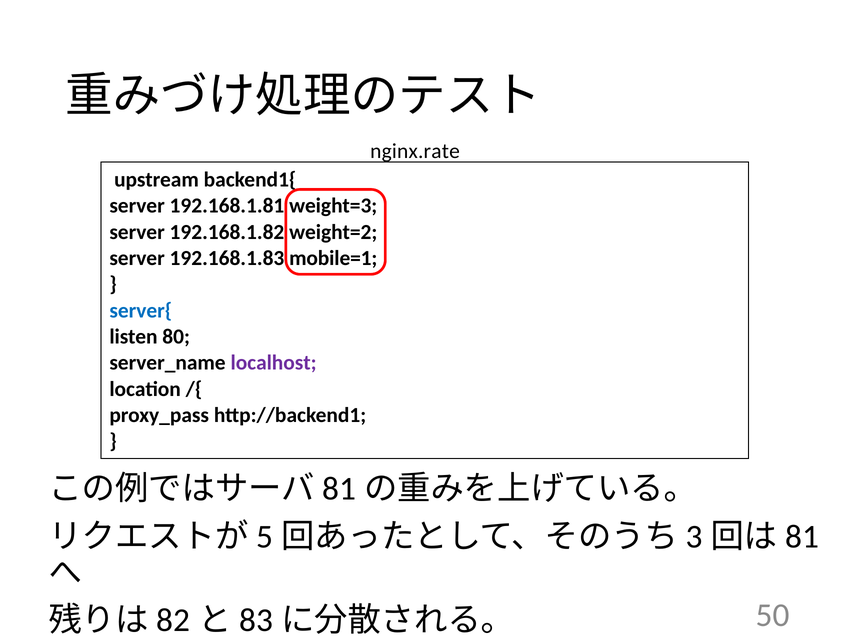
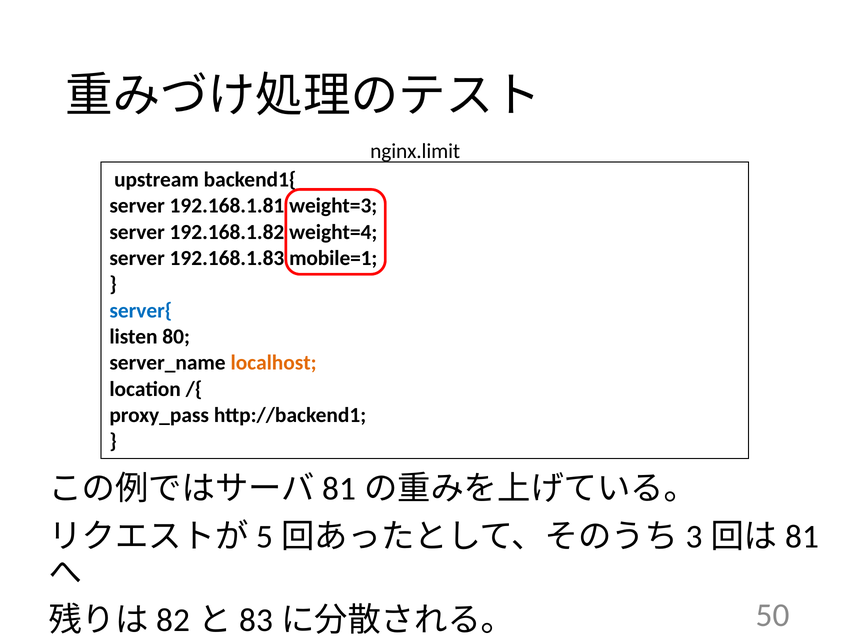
nginx.rate: nginx.rate -> nginx.limit
weight=2: weight=2 -> weight=4
localhost colour: purple -> orange
